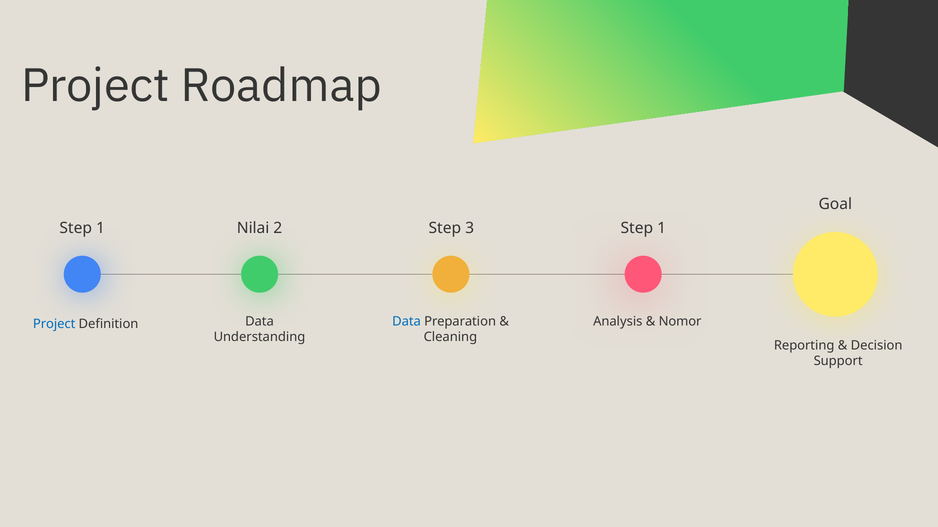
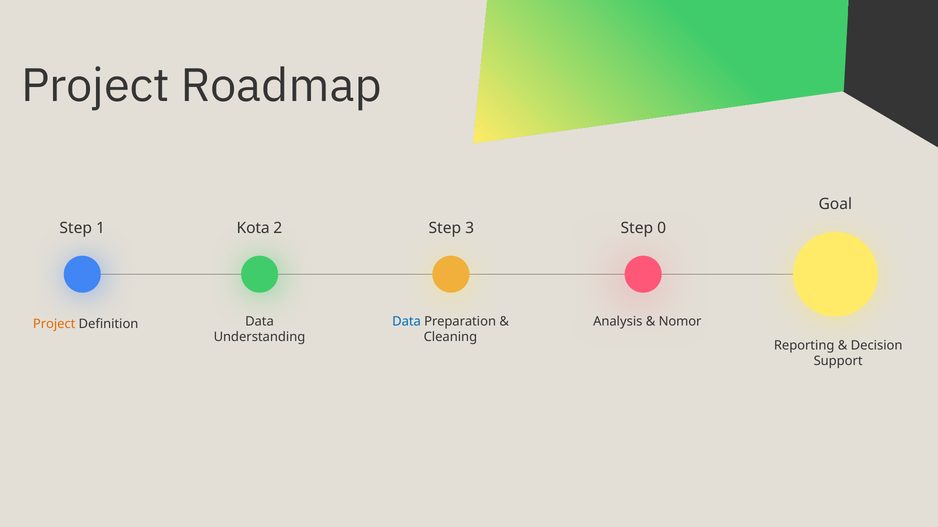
Nilai: Nilai -> Kota
3 Step 1: 1 -> 0
Project at (54, 324) colour: blue -> orange
